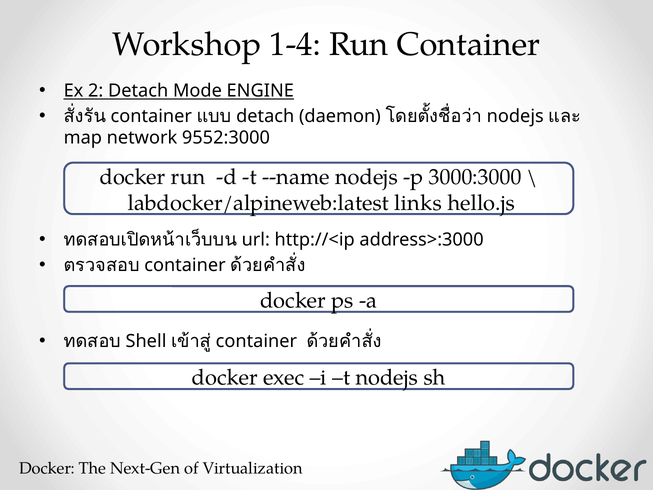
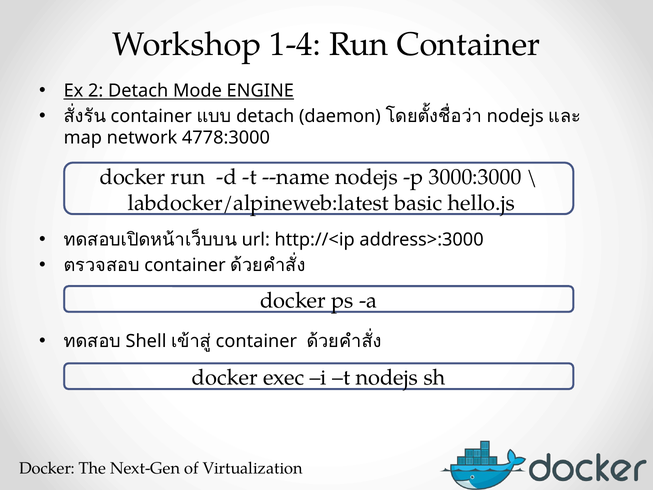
9552:3000: 9552:3000 -> 4778:3000
links: links -> basic
